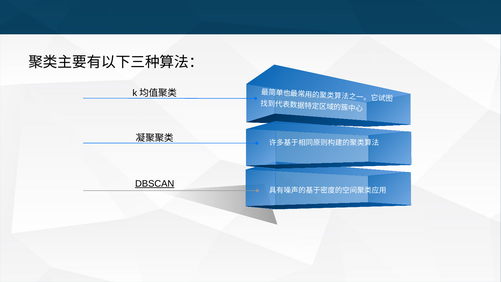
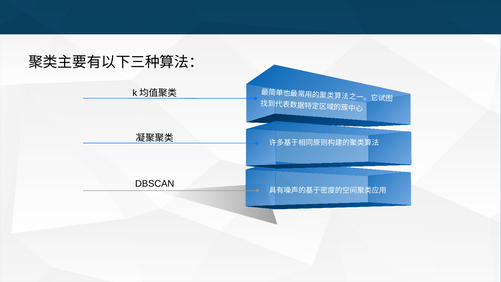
DBSCAN underline: present -> none
